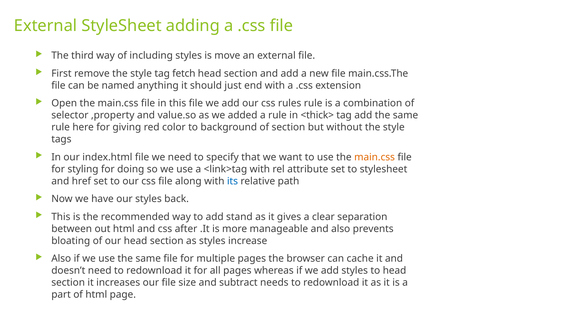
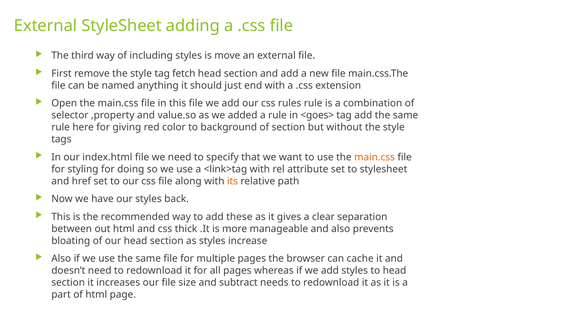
<thick>: <thick> -> <goes>
its colour: blue -> orange
stand: stand -> these
after: after -> thick
